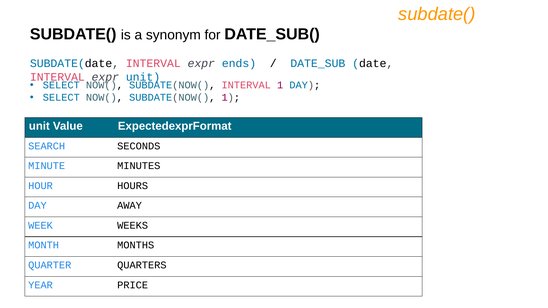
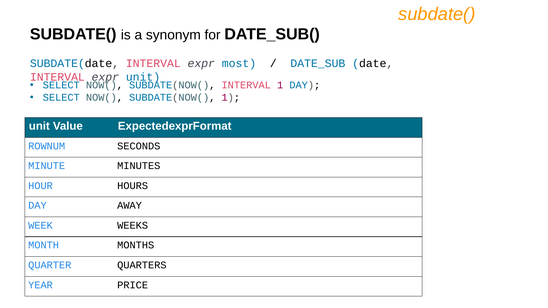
ends: ends -> most
SEARCH: SEARCH -> ROWNUM
